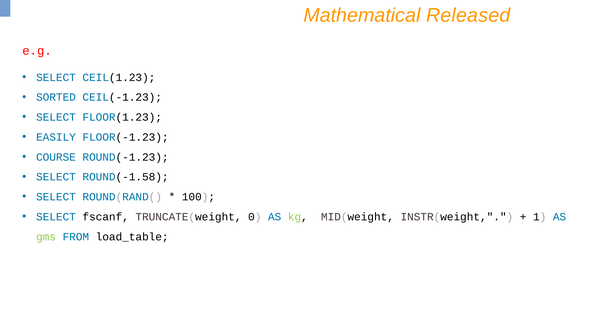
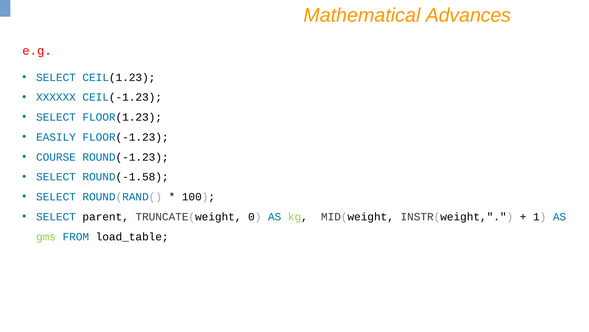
Released: Released -> Advances
SORTED: SORTED -> XXXXXX
fscanf: fscanf -> parent
